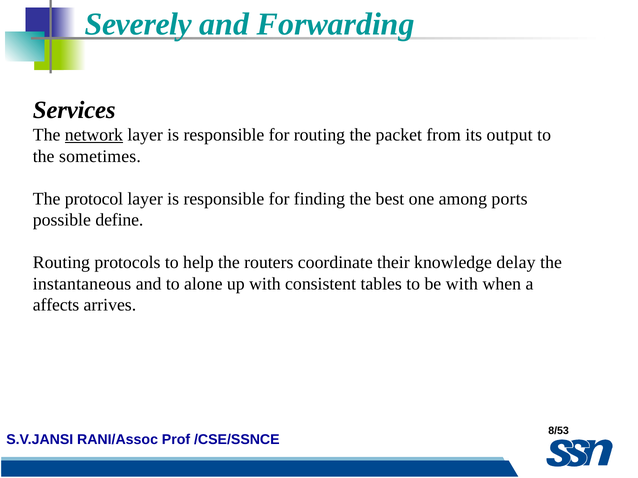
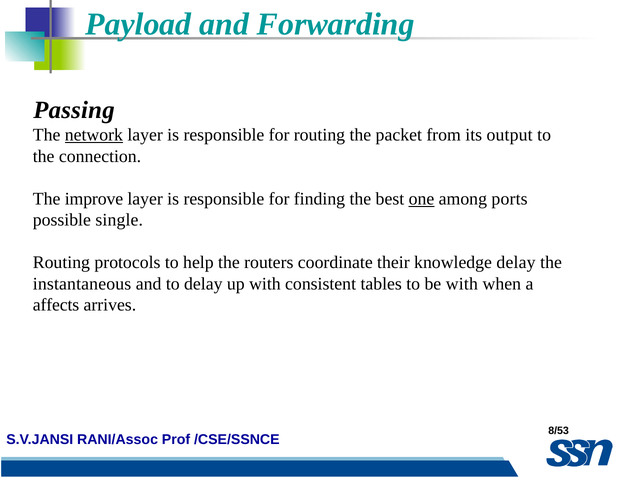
Severely: Severely -> Payload
Services: Services -> Passing
sometimes: sometimes -> connection
protocol: protocol -> improve
one underline: none -> present
define: define -> single
to alone: alone -> delay
